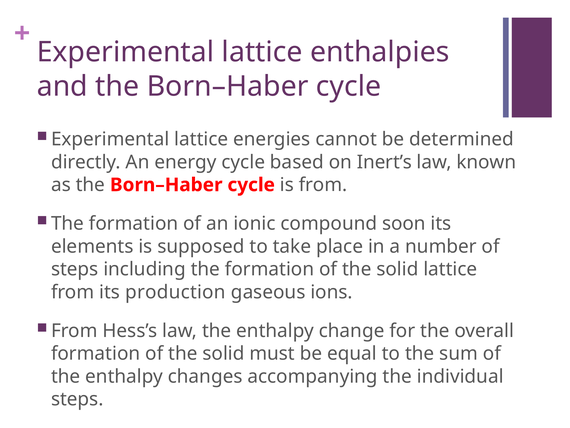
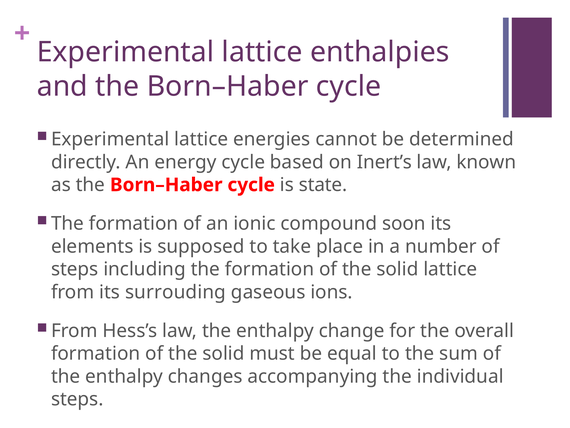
is from: from -> state
production: production -> surrouding
